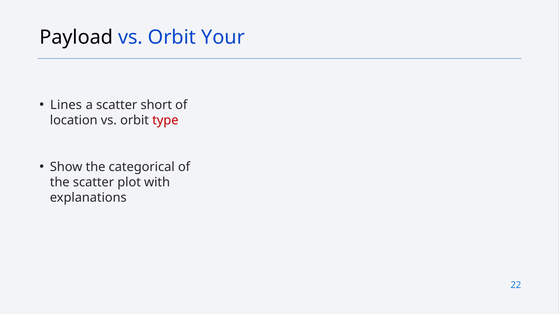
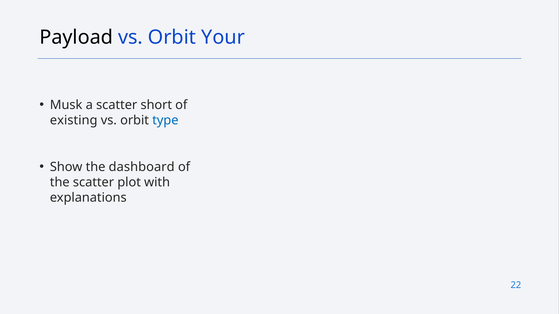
Lines: Lines -> Musk
location: location -> existing
type colour: red -> blue
categorical: categorical -> dashboard
